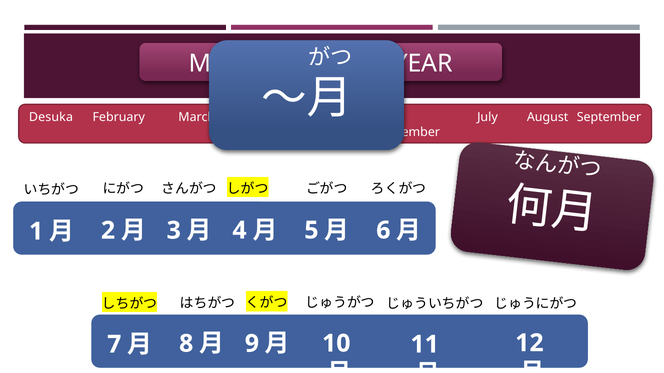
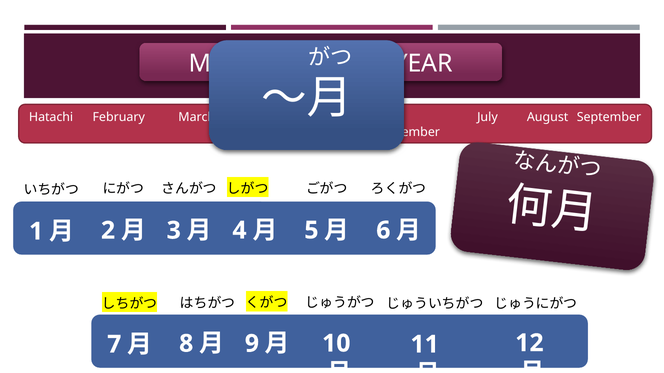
Desuka: Desuka -> Hatachi
